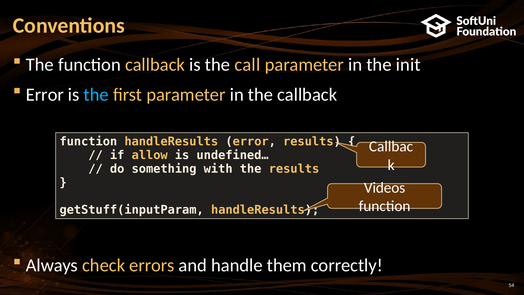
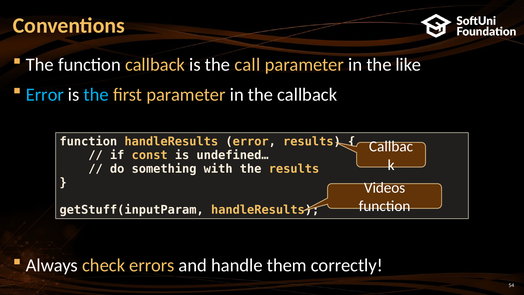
init: init -> like
Error at (45, 95) colour: white -> light blue
allow: allow -> const
